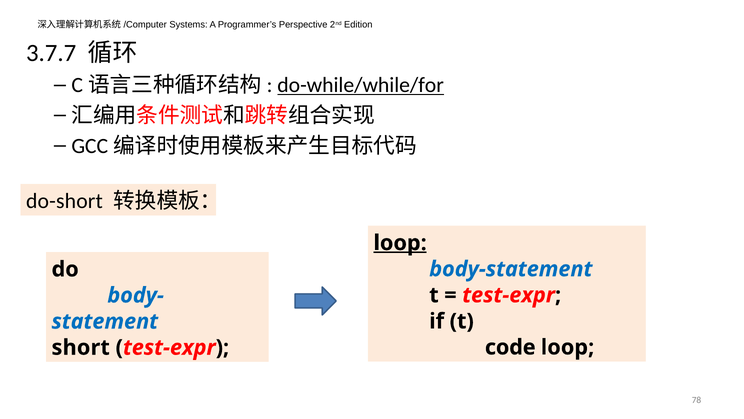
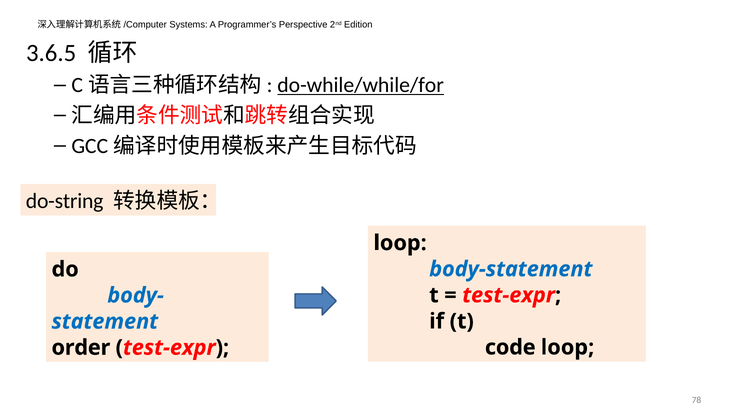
3.7.7: 3.7.7 -> 3.6.5
do-short: do-short -> do-string
loop at (400, 243) underline: present -> none
short: short -> order
